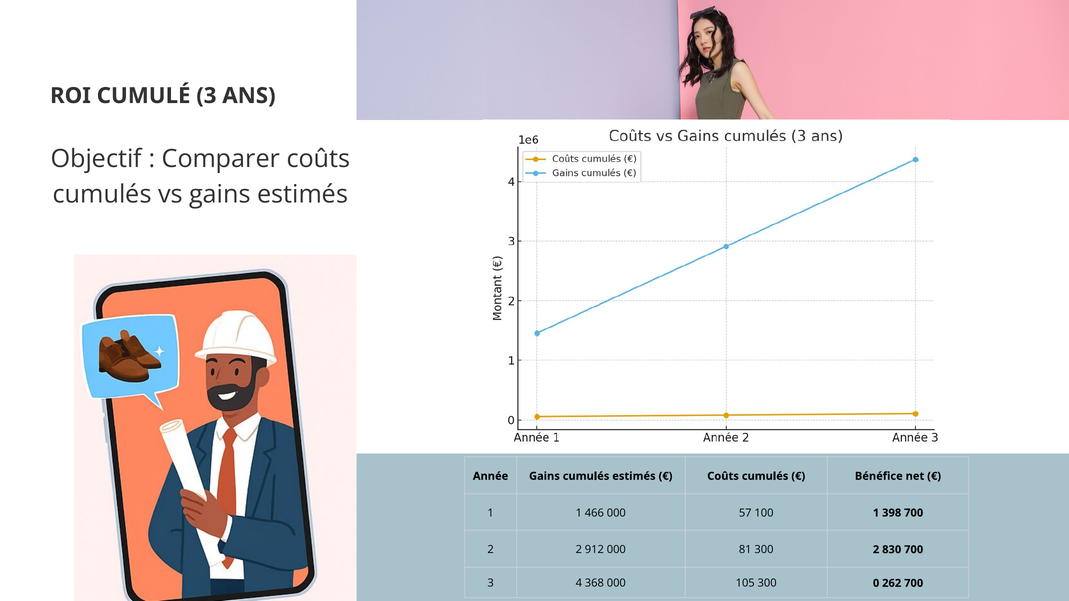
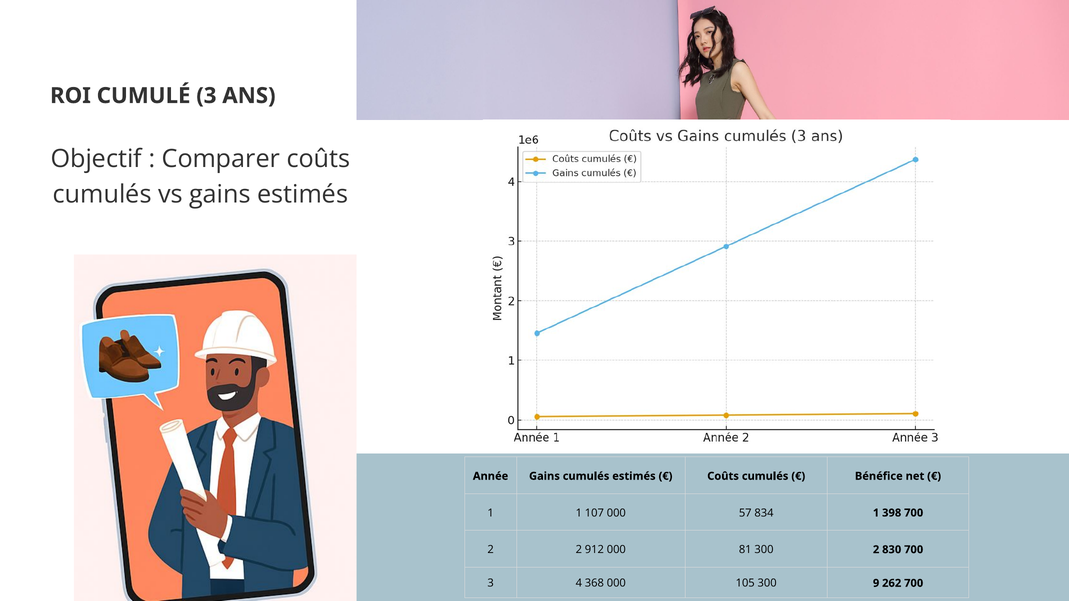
466: 466 -> 107
100: 100 -> 834
0: 0 -> 9
